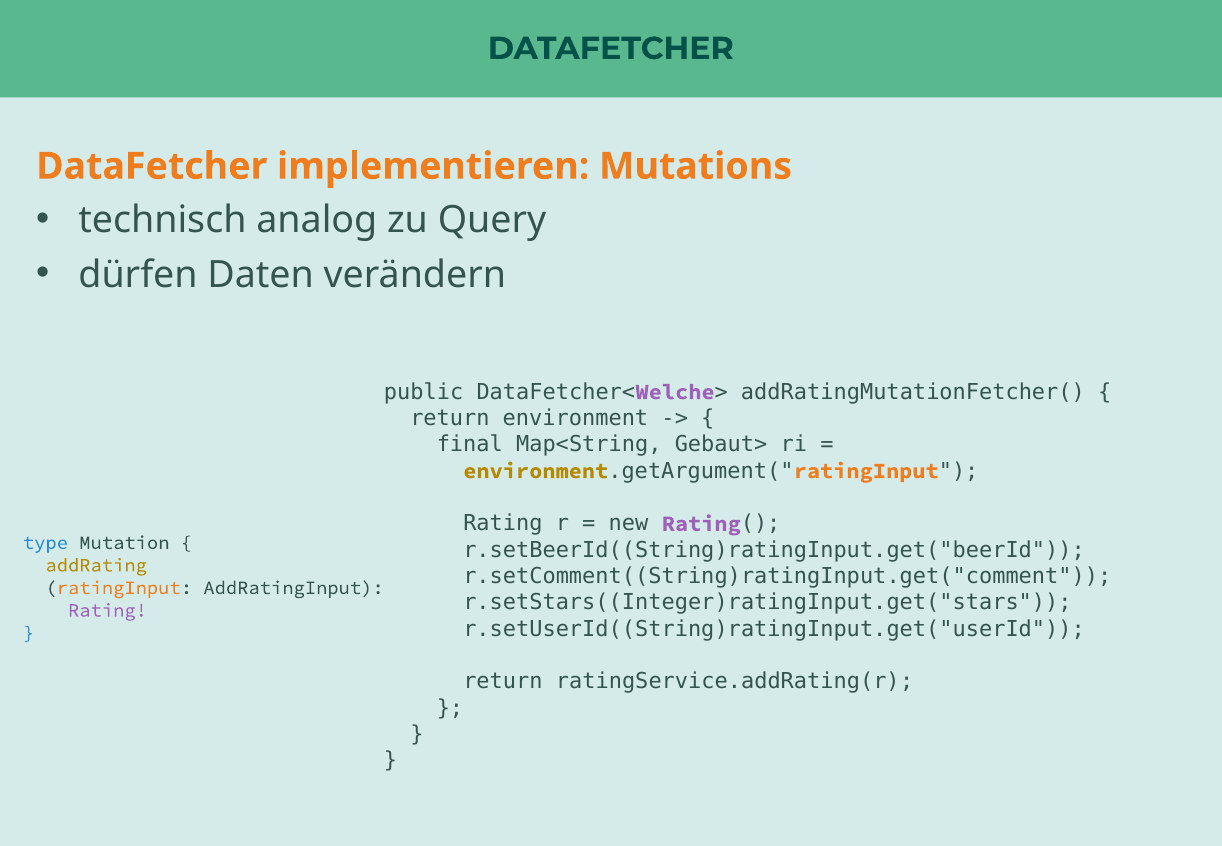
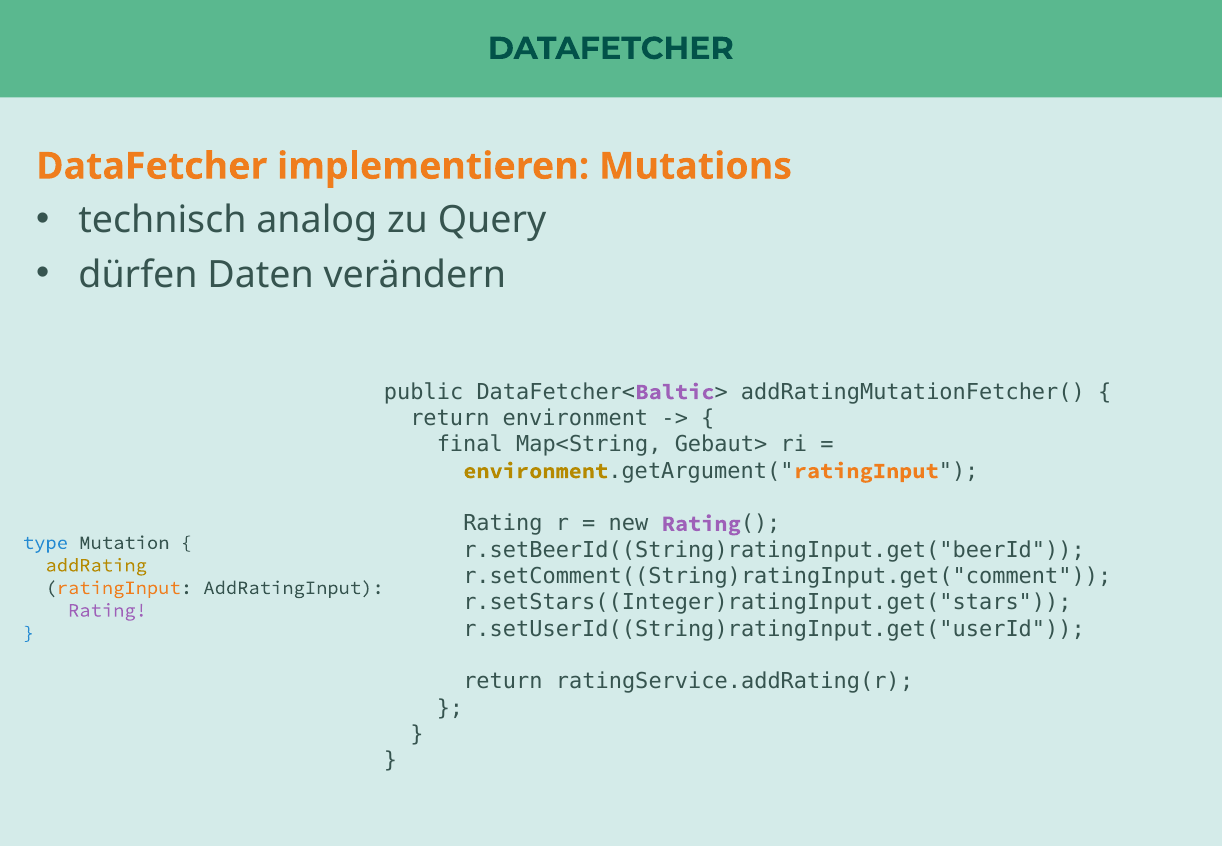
Welche: Welche -> Baltic
